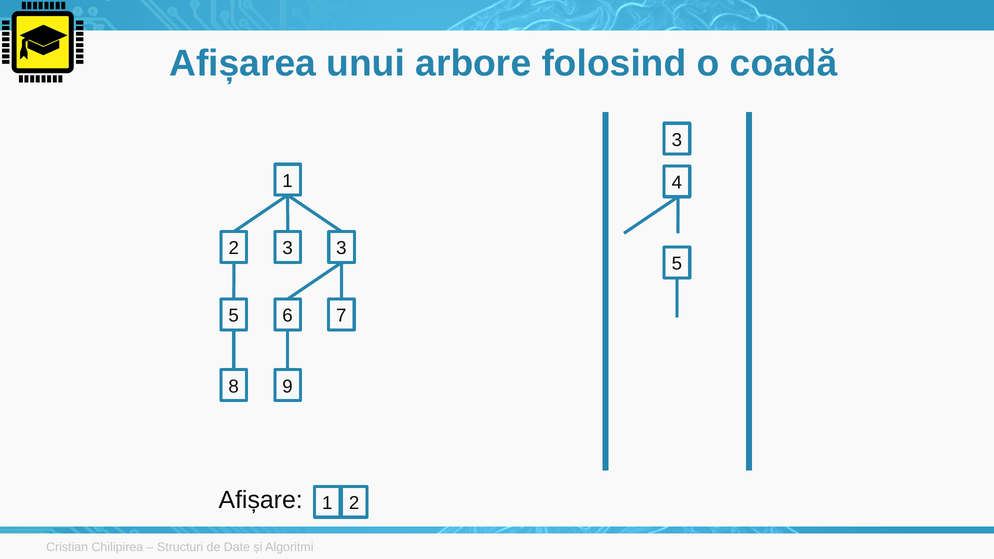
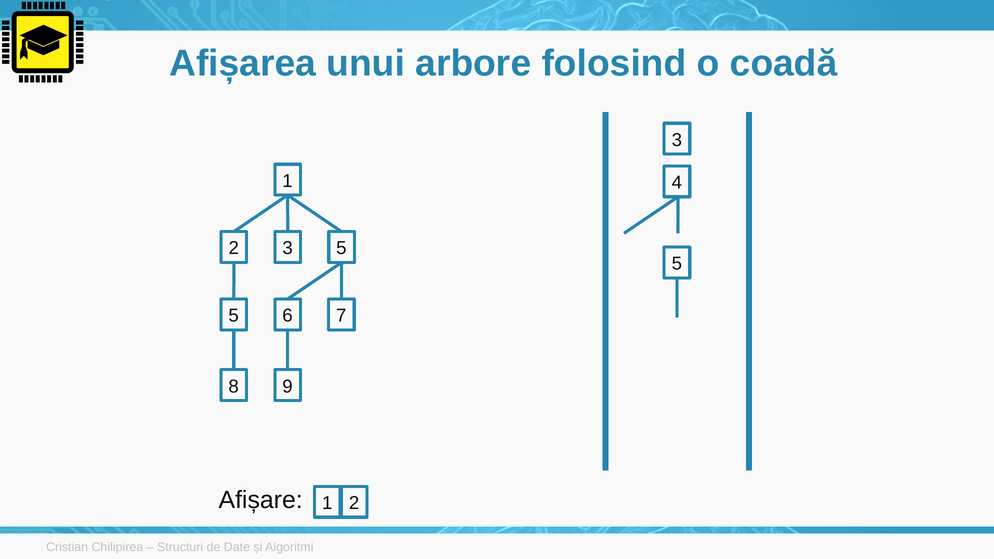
3 3: 3 -> 5
